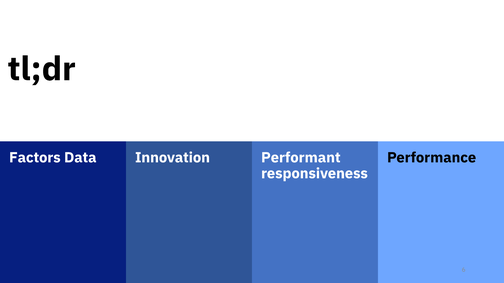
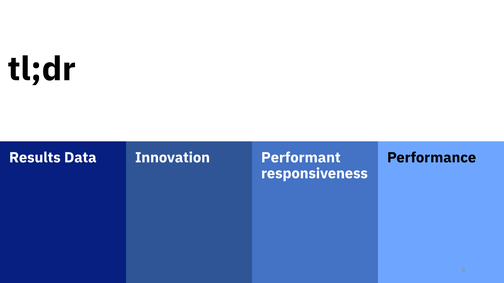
Factors: Factors -> Results
